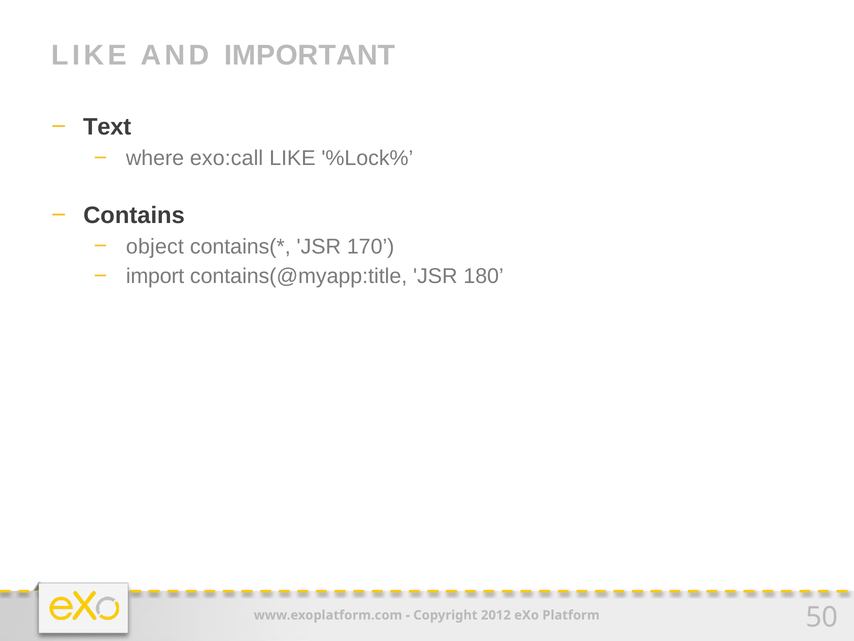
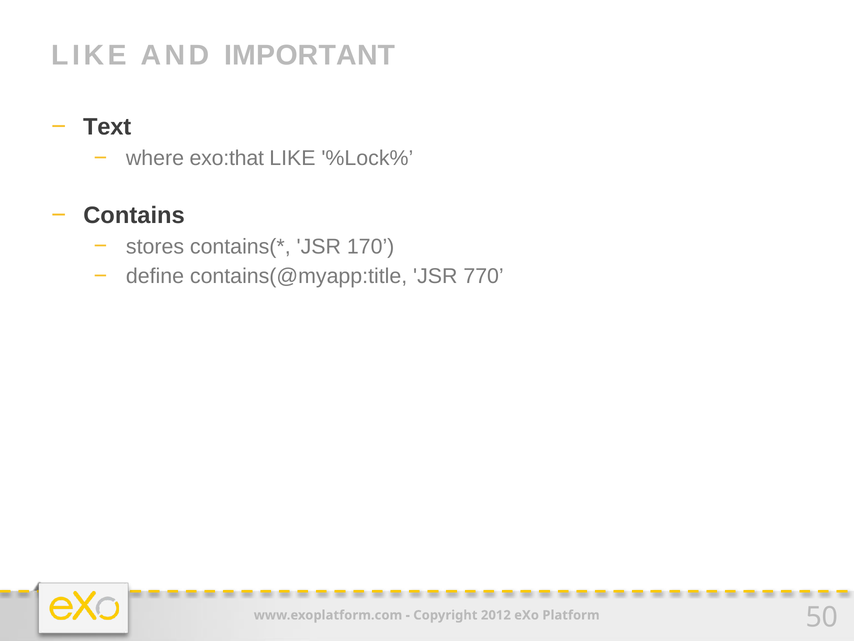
exo:call: exo:call -> exo:that
object: object -> stores
import: import -> define
180: 180 -> 770
